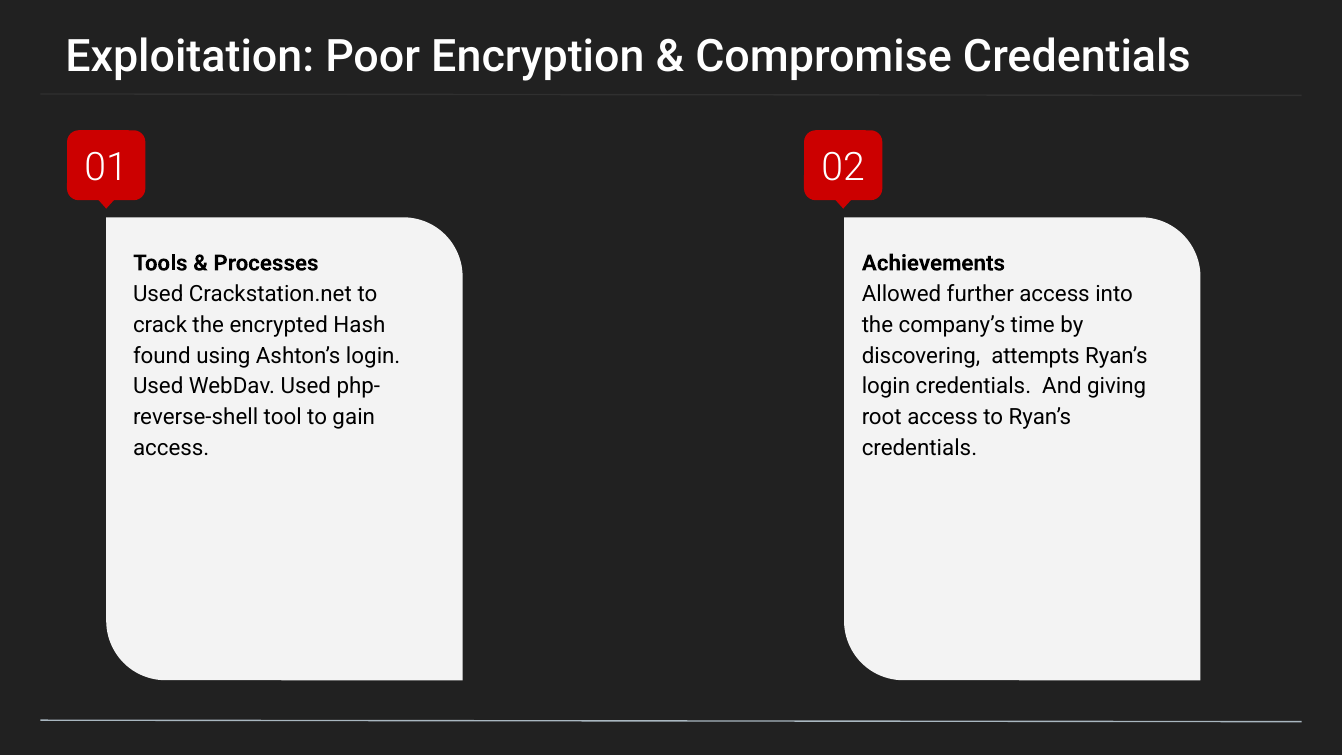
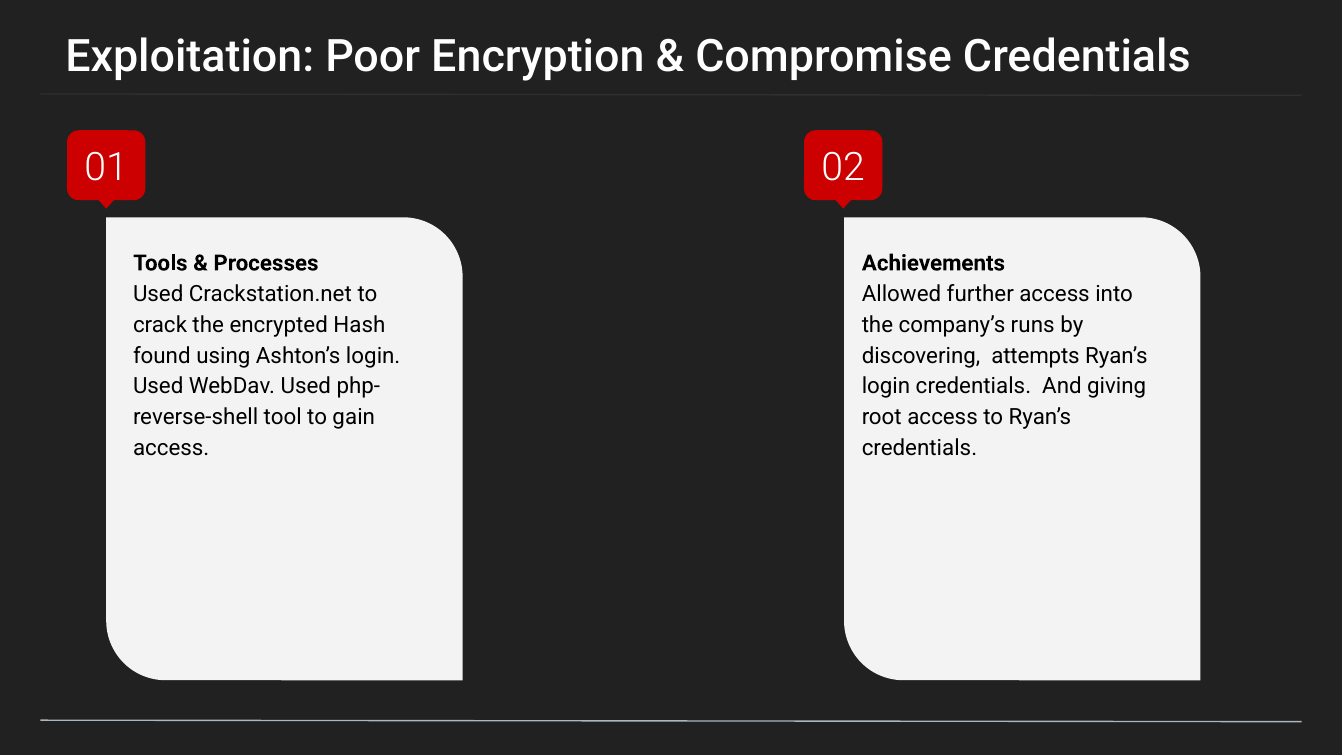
time: time -> runs
